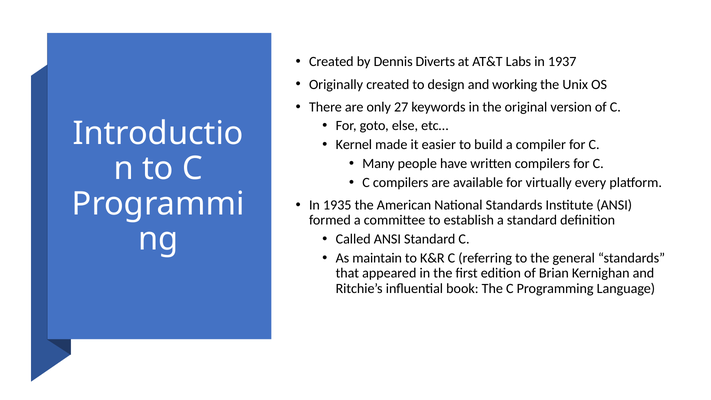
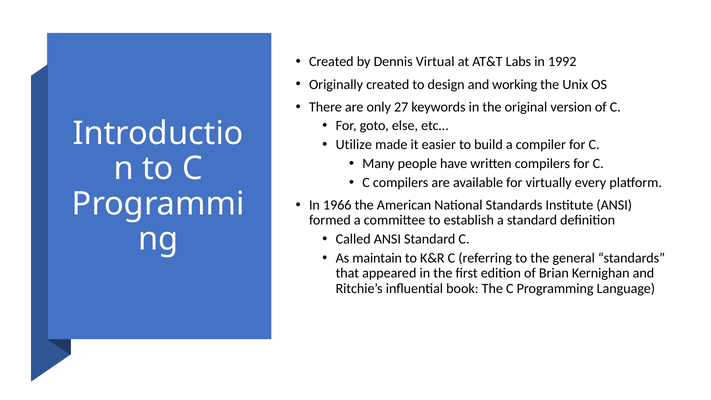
Diverts: Diverts -> Virtual
1937: 1937 -> 1992
Kernel: Kernel -> Utilize
1935: 1935 -> 1966
